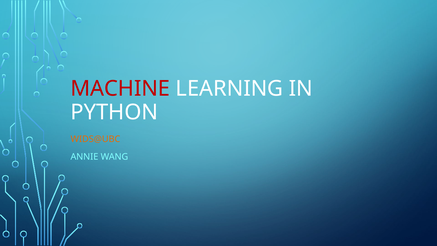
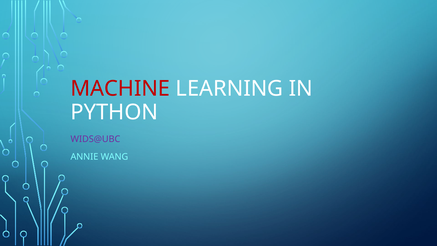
WIDS@UBC colour: orange -> purple
